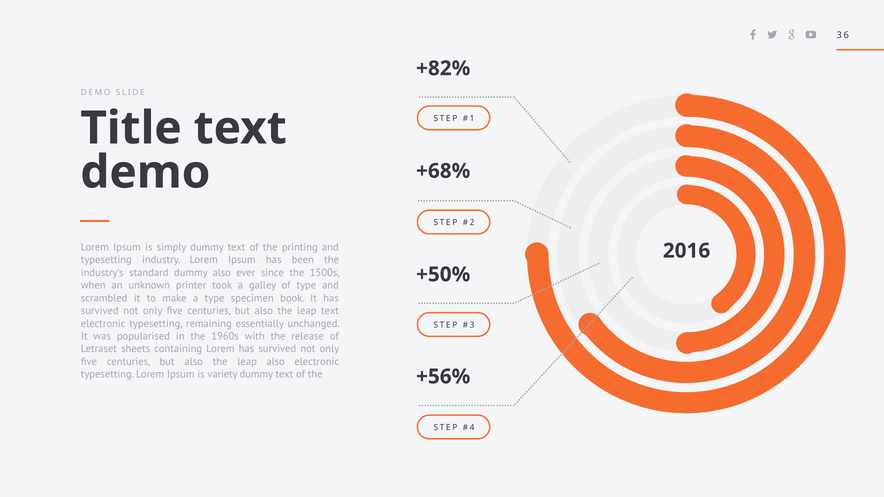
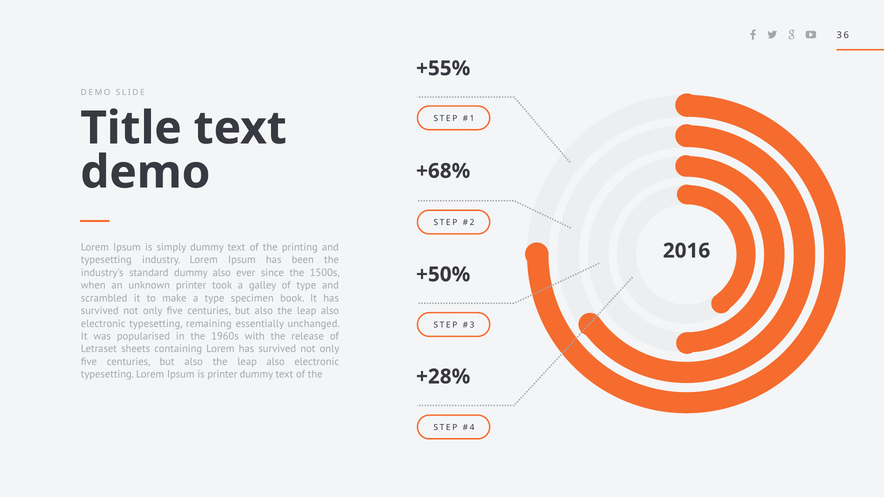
+82%: +82% -> +55%
text at (330, 311): text -> also
is variety: variety -> printer
+56%: +56% -> +28%
